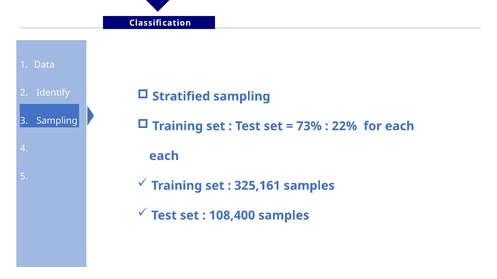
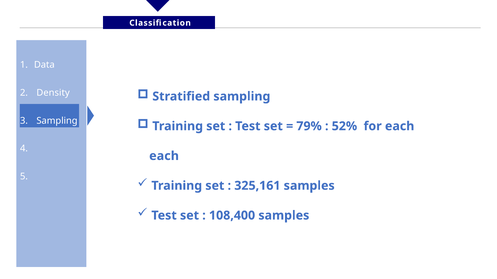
Identify: Identify -> Density
73%: 73% -> 79%
22%: 22% -> 52%
